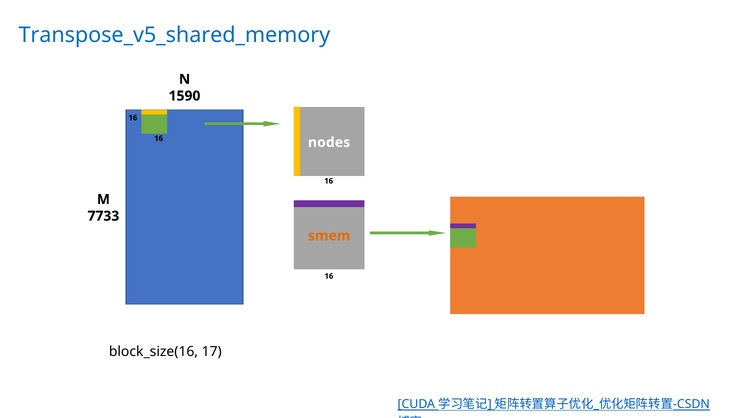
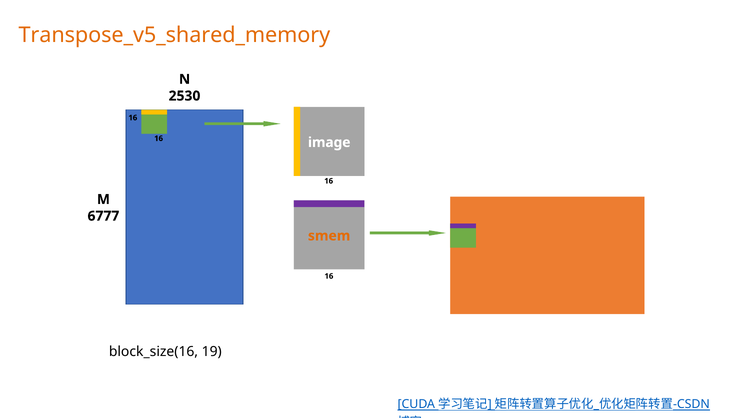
Transpose_v5_shared_memory colour: blue -> orange
1590: 1590 -> 2530
nodes: nodes -> image
7733: 7733 -> 6777
17: 17 -> 19
